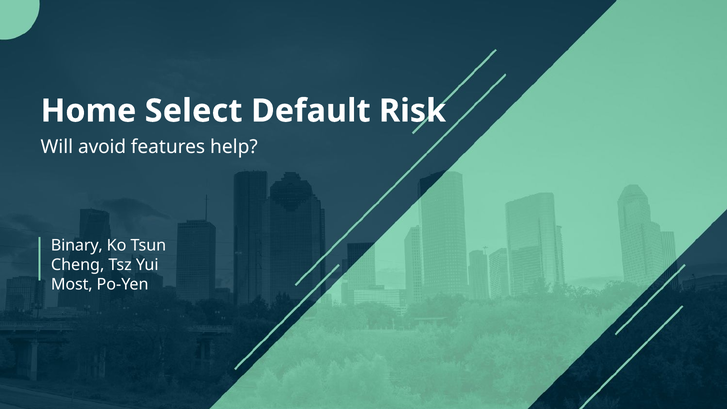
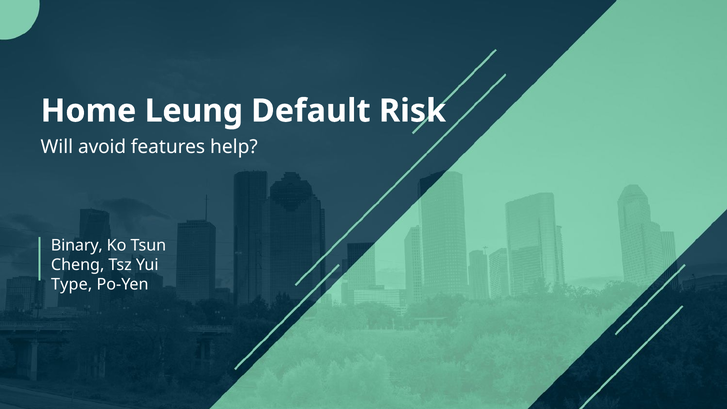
Select: Select -> Leung
Most: Most -> Type
